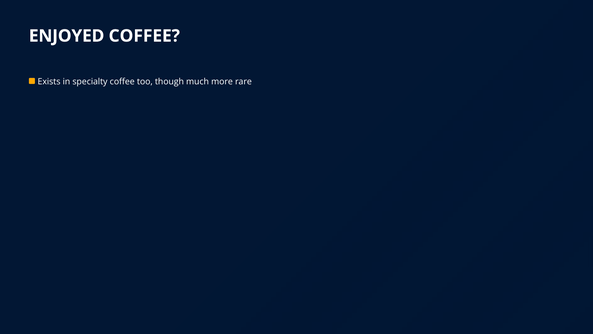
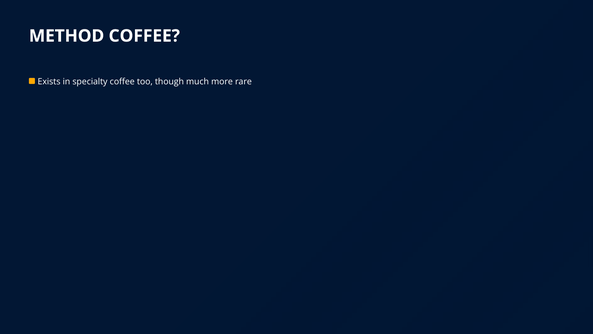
ENJOYED: ENJOYED -> METHOD
